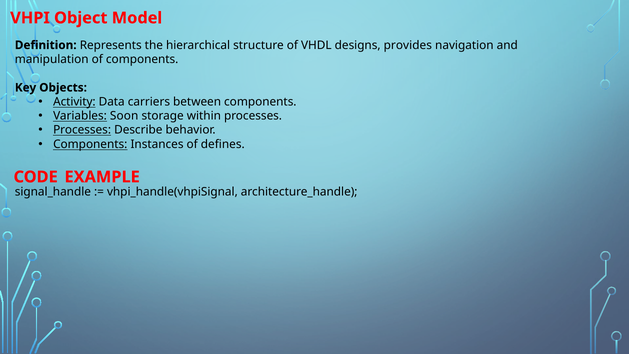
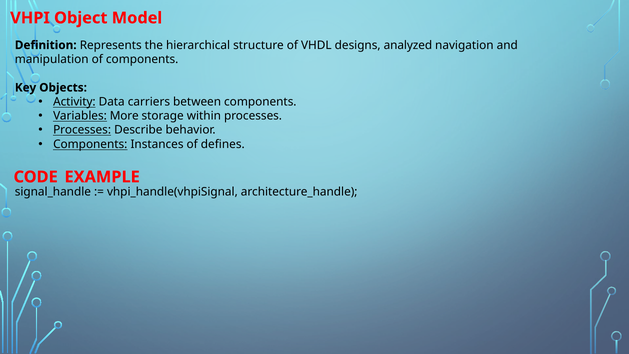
provides: provides -> analyzed
Soon: Soon -> More
